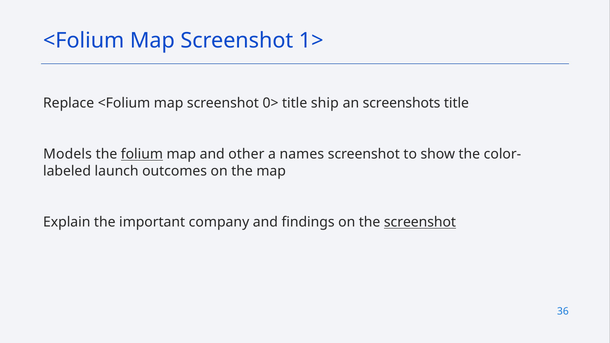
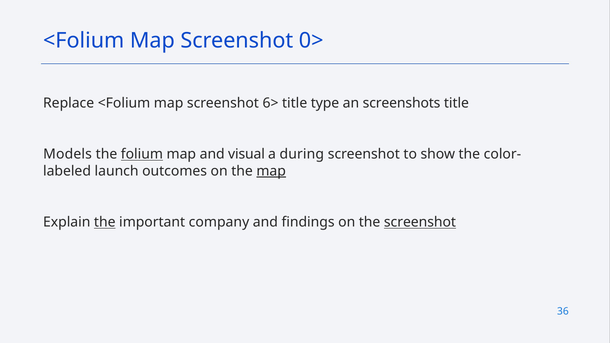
1>: 1> -> 0>
0>: 0> -> 6>
ship: ship -> type
other: other -> visual
names: names -> during
map at (271, 171) underline: none -> present
the at (105, 222) underline: none -> present
